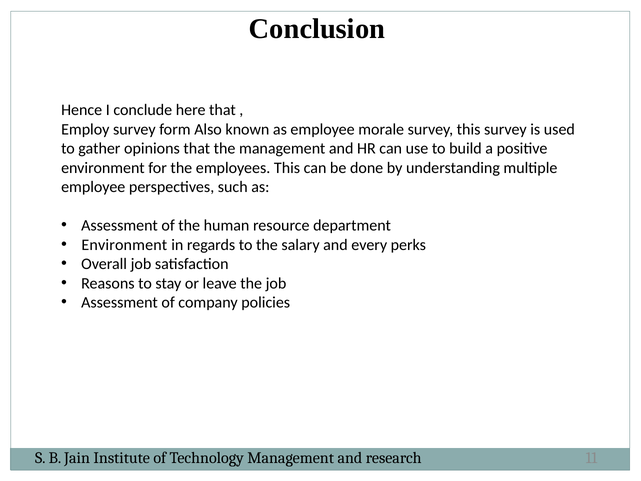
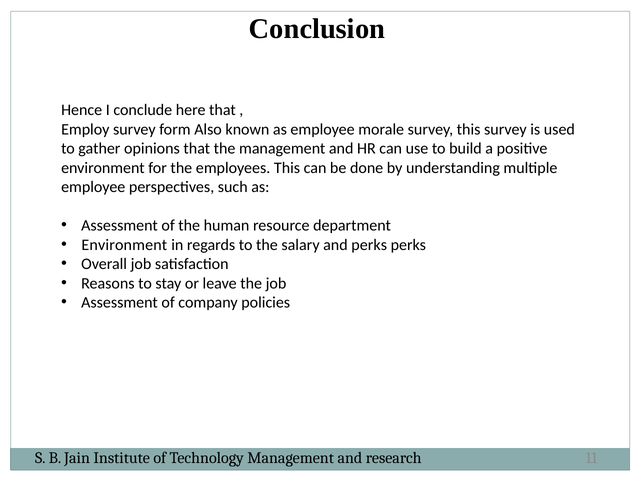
and every: every -> perks
